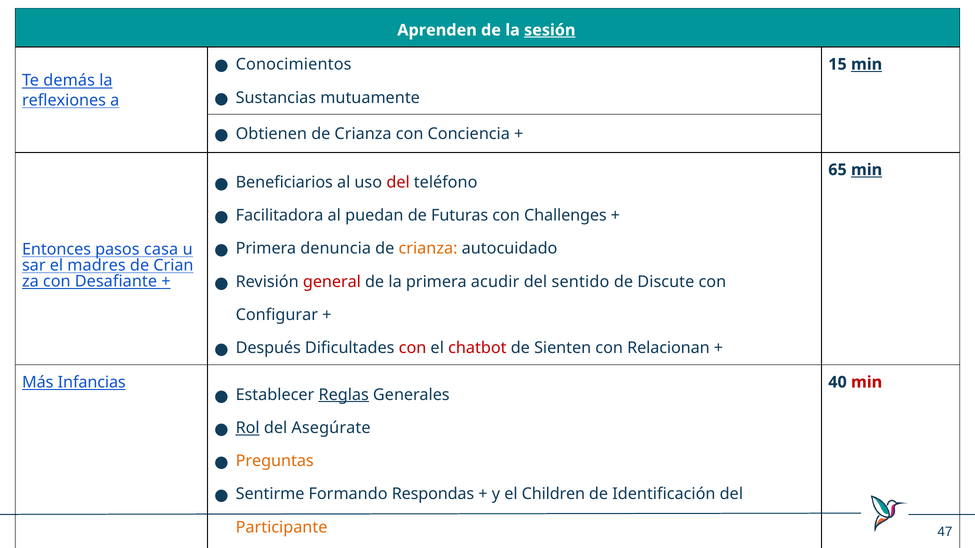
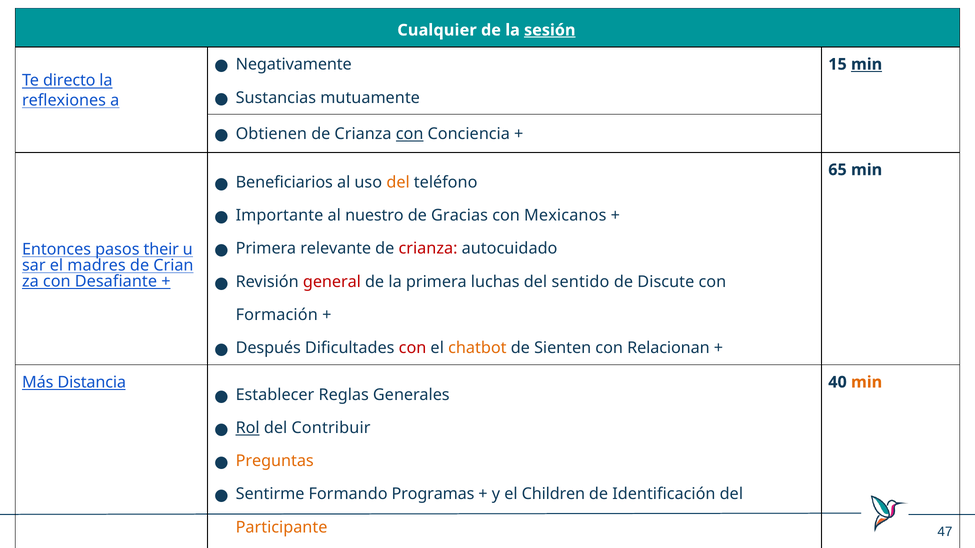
Aprenden: Aprenden -> Cualquier
Conocimientos: Conocimientos -> Negativamente
demás: demás -> directo
con at (410, 134) underline: none -> present
min at (867, 170) underline: present -> none
del at (398, 182) colour: red -> orange
Facilitadora: Facilitadora -> Importante
puedan: puedan -> nuestro
Futuras: Futuras -> Gracias
Challenges: Challenges -> Mexicanos
denuncia: denuncia -> relevante
crianza at (428, 249) colour: orange -> red
casa: casa -> their
acudir: acudir -> luchas
Configurar: Configurar -> Formación
chatbot colour: red -> orange
Infancias: Infancias -> Distancia
min at (867, 382) colour: red -> orange
Reglas underline: present -> none
Asegúrate: Asegúrate -> Contribuir
Respondas: Respondas -> Programas
